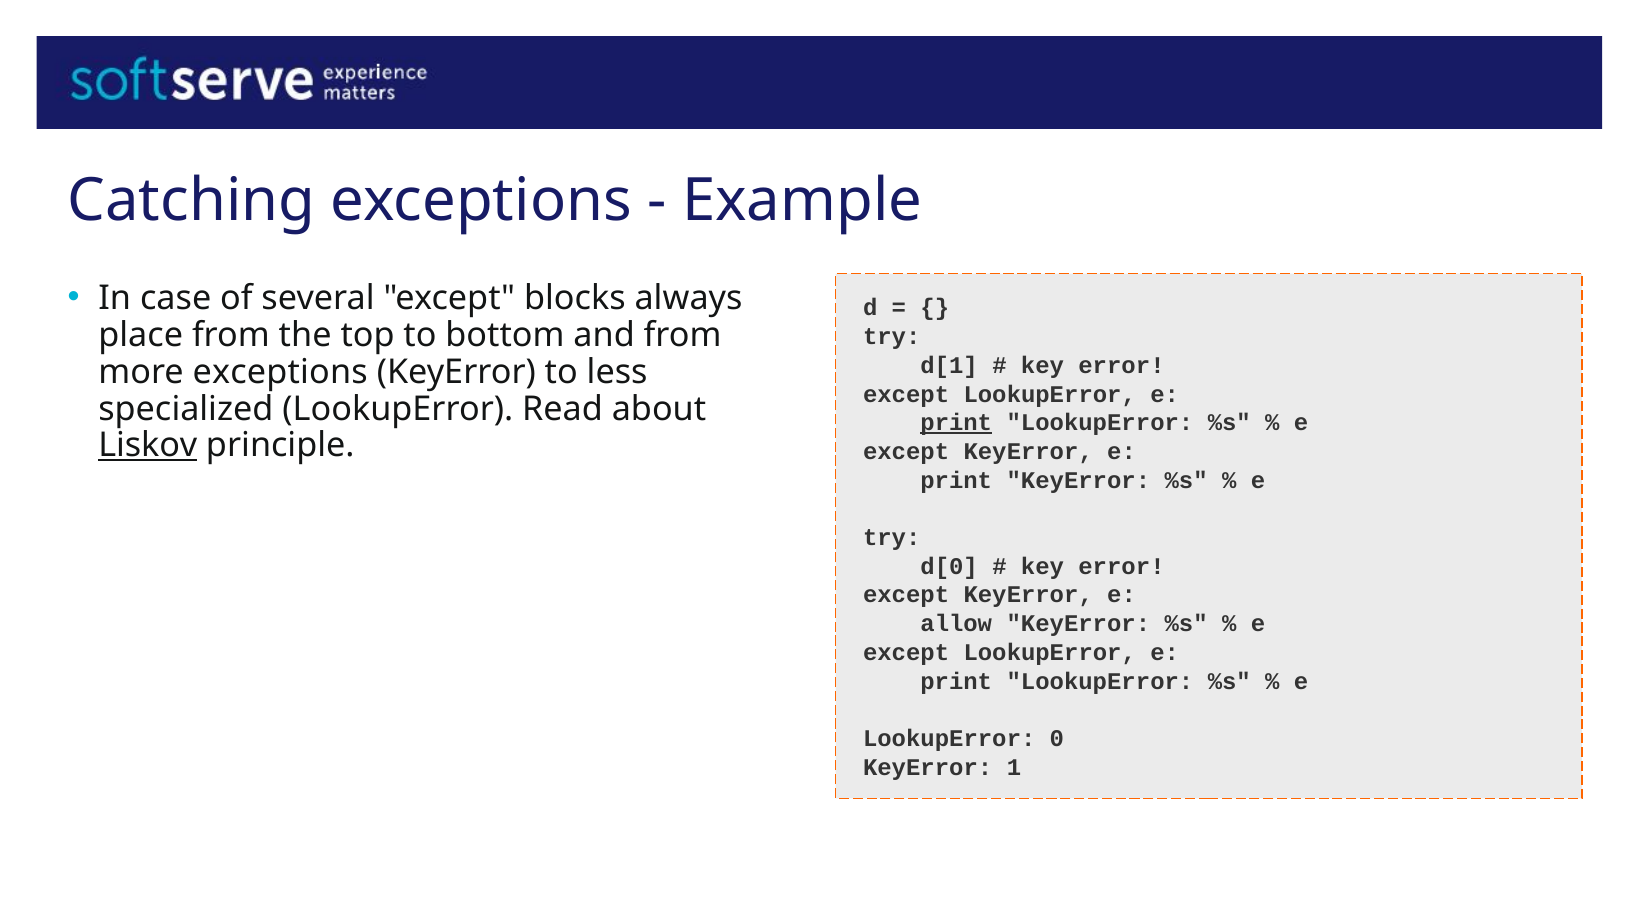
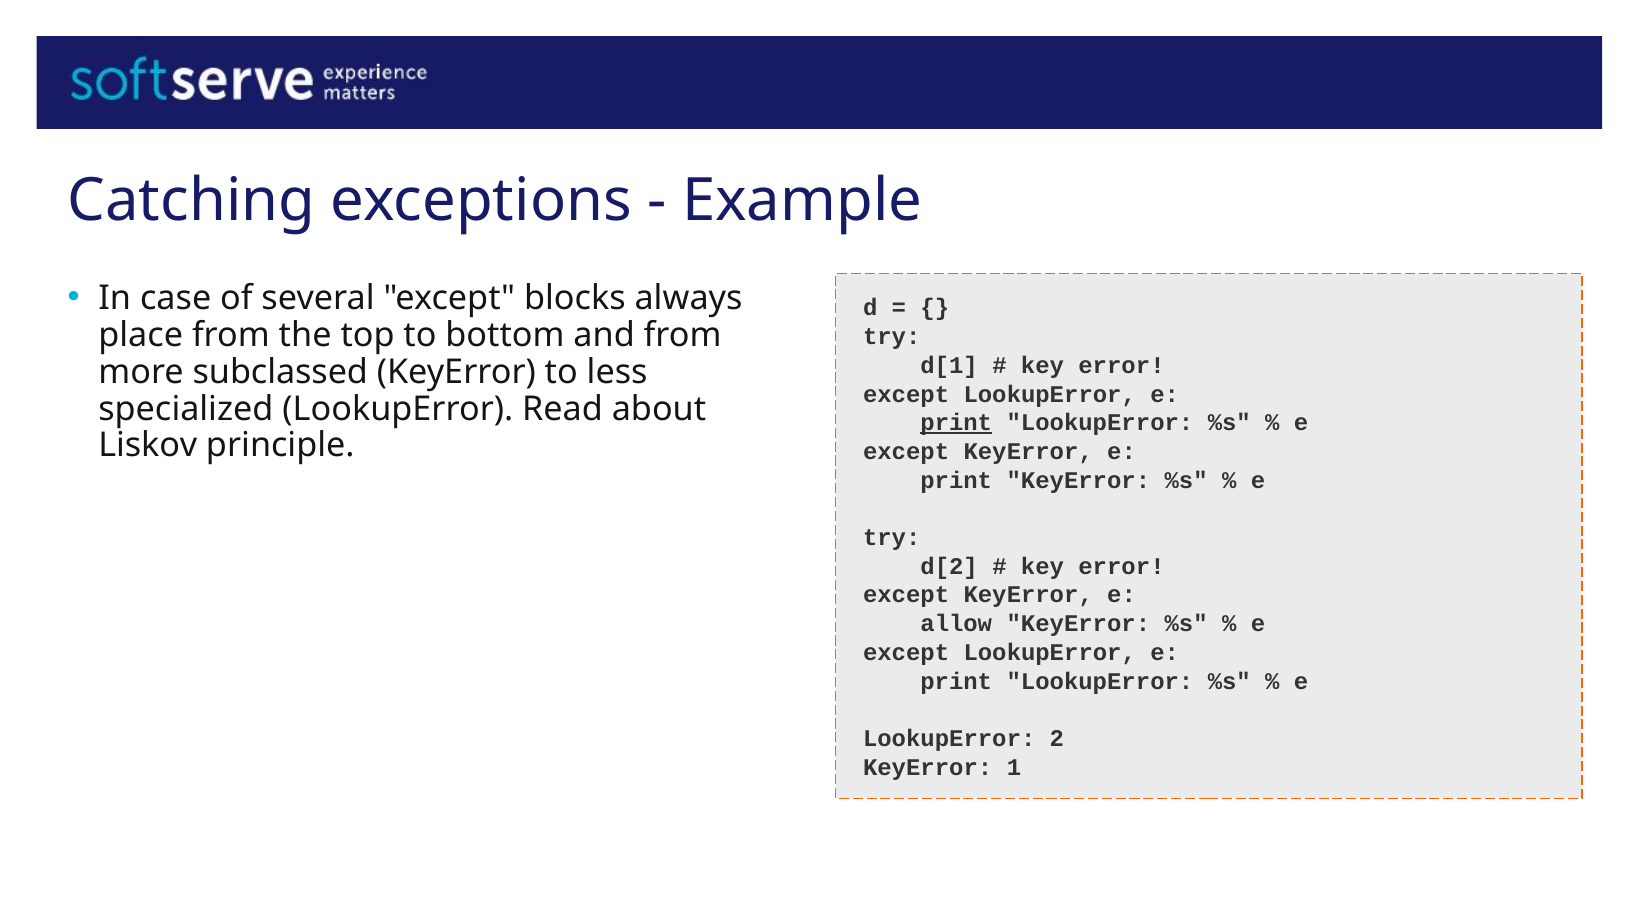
more exceptions: exceptions -> subclassed
Liskov underline: present -> none
d[0: d[0 -> d[2
0: 0 -> 2
